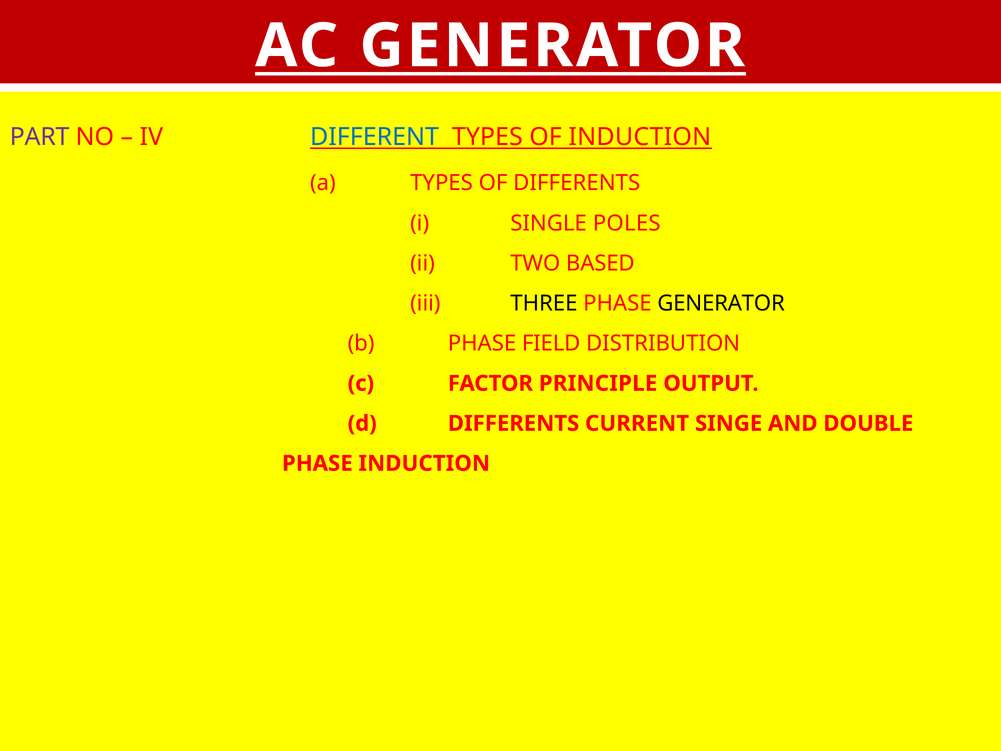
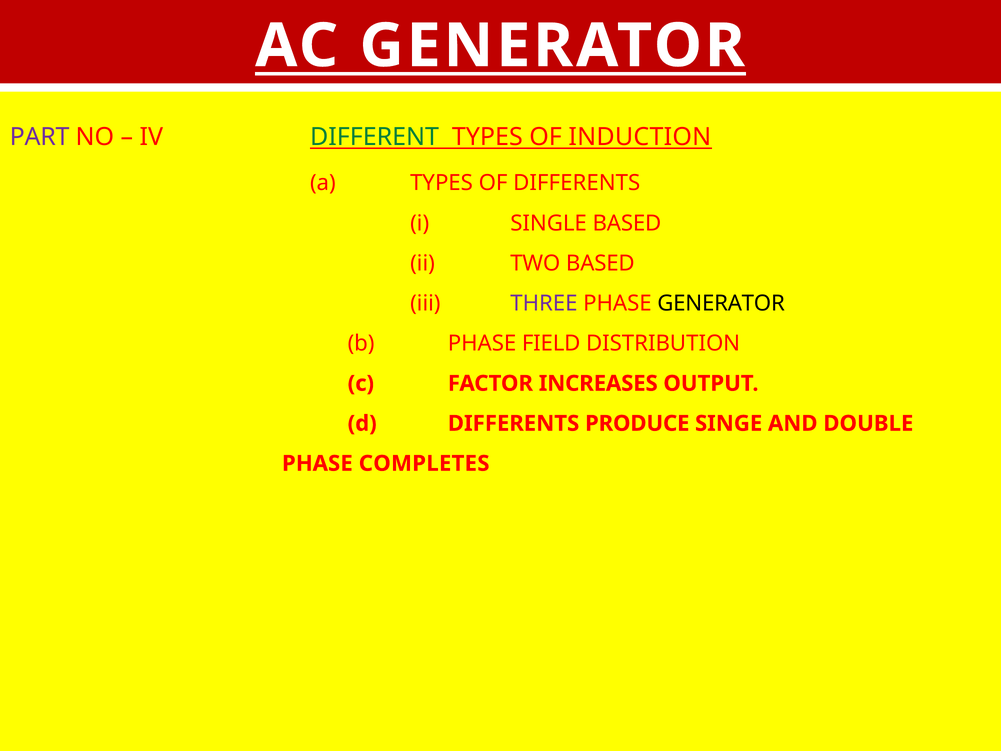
DIFFERENT colour: blue -> green
SINGLE POLES: POLES -> BASED
THREE colour: black -> purple
PRINCIPLE: PRINCIPLE -> INCREASES
CURRENT: CURRENT -> PRODUCE
PHASE INDUCTION: INDUCTION -> COMPLETES
